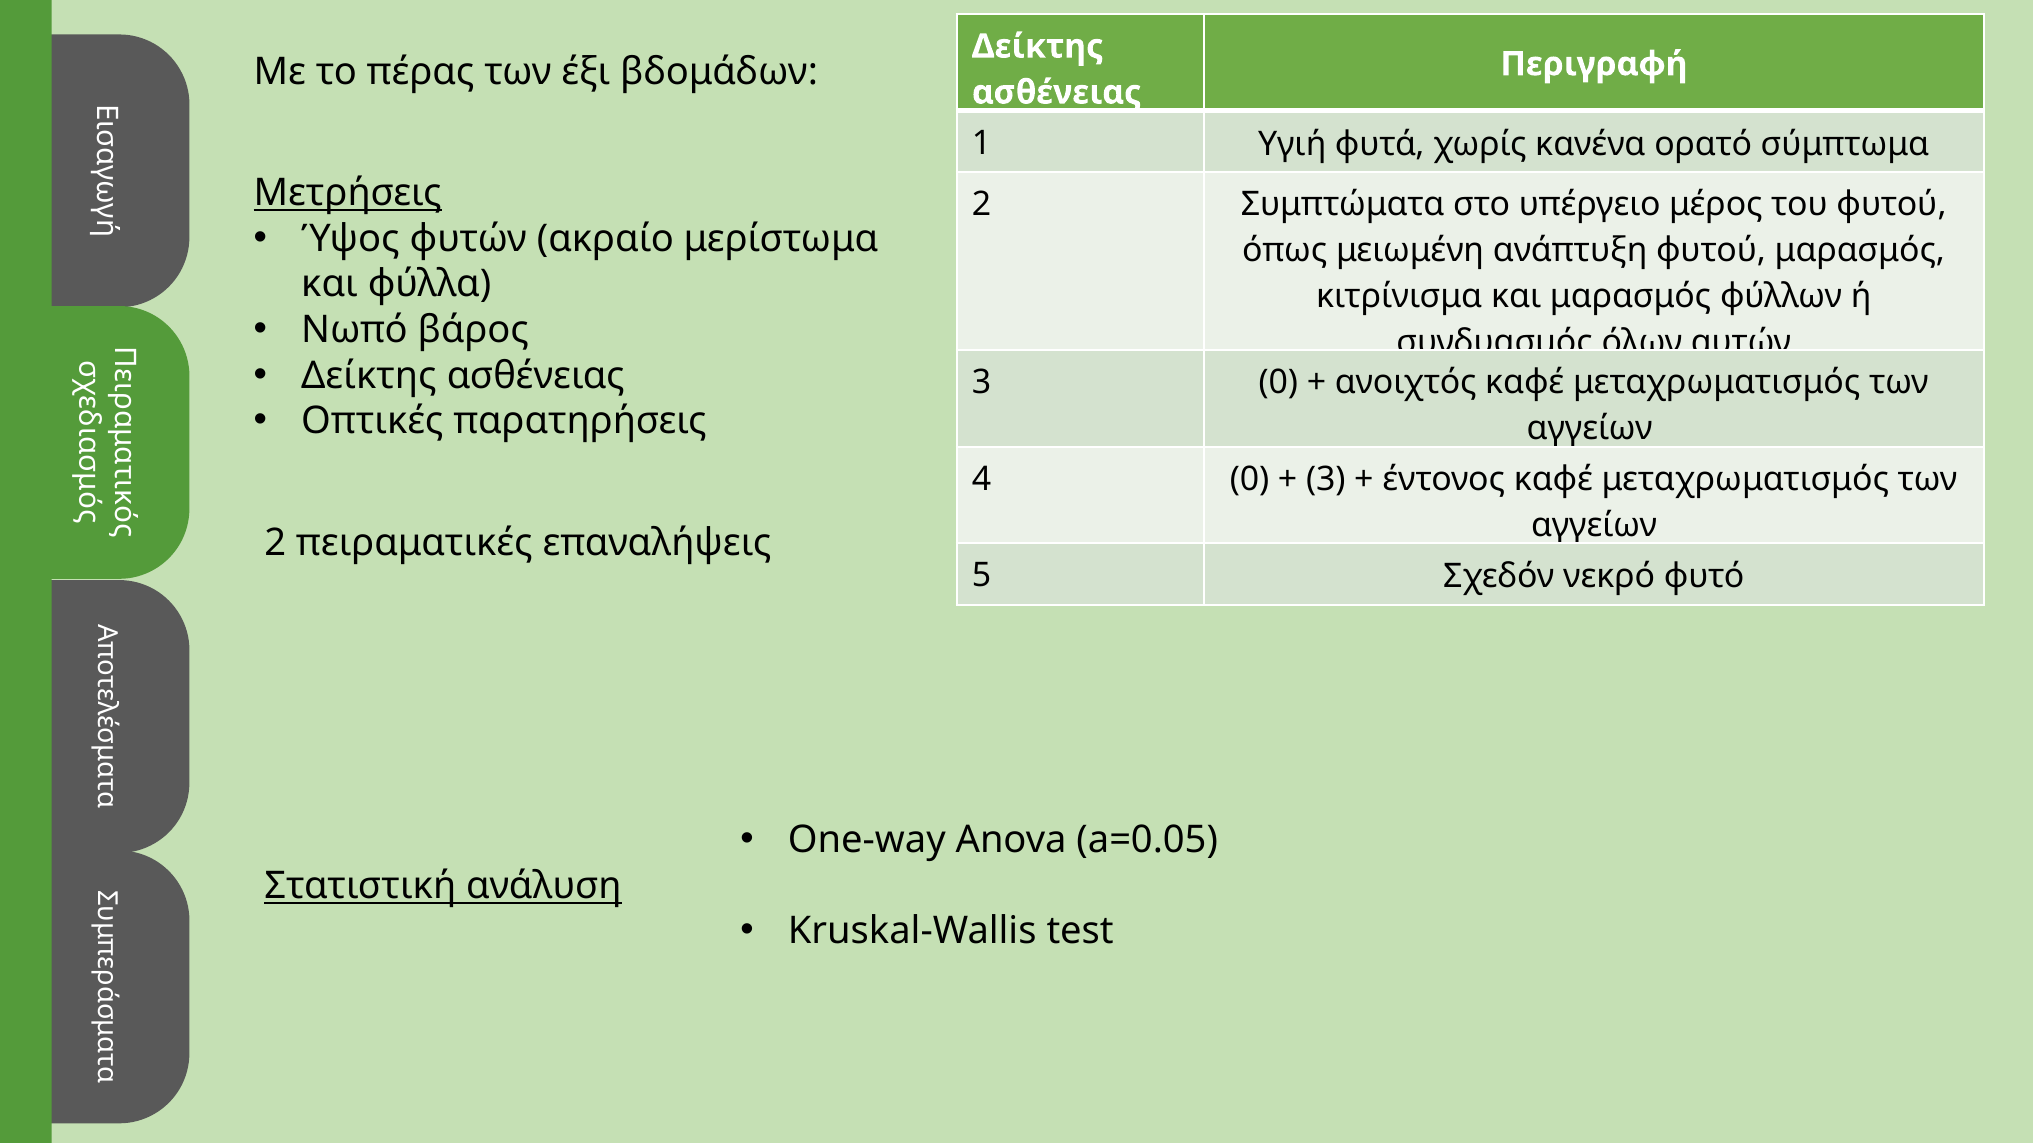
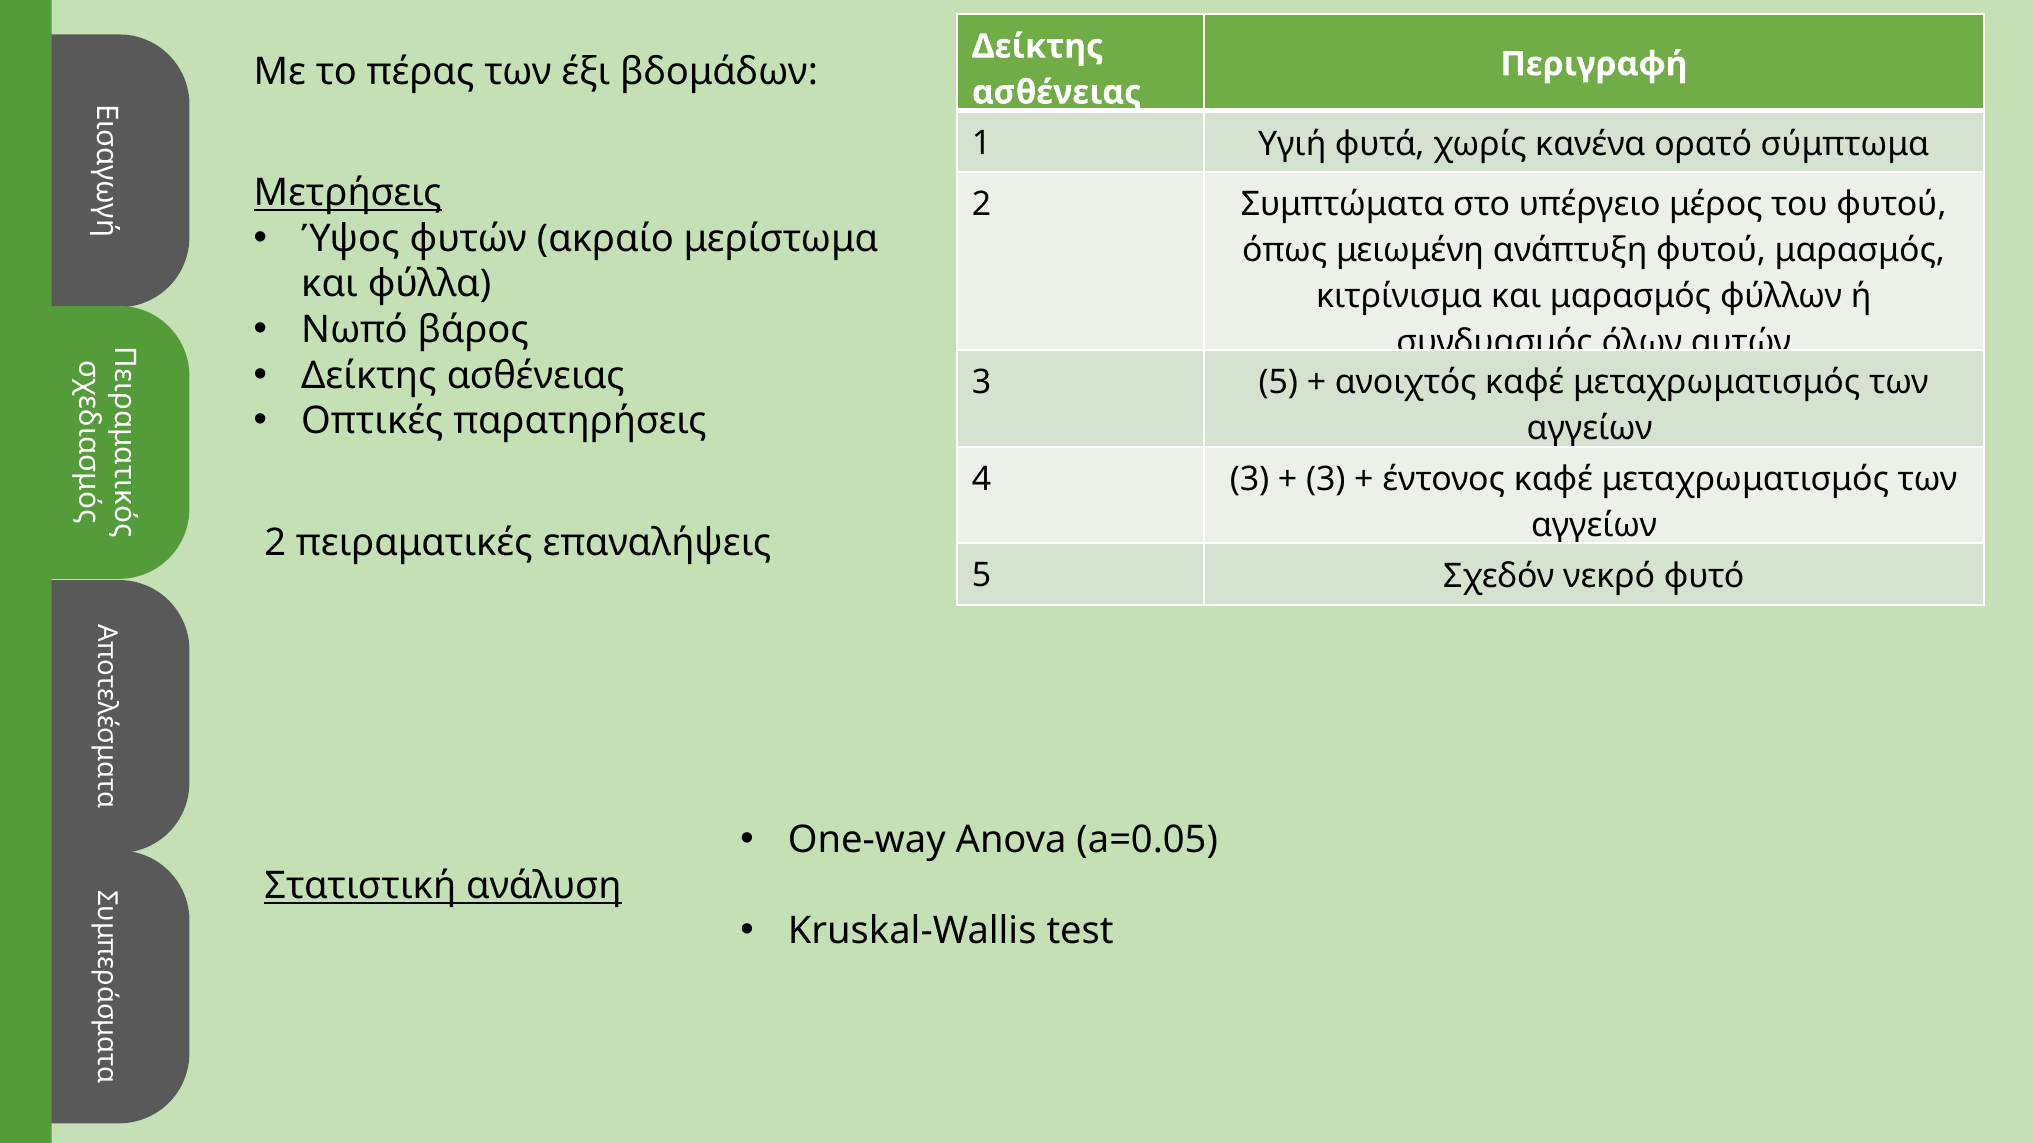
3 0: 0 -> 5
4 0: 0 -> 3
